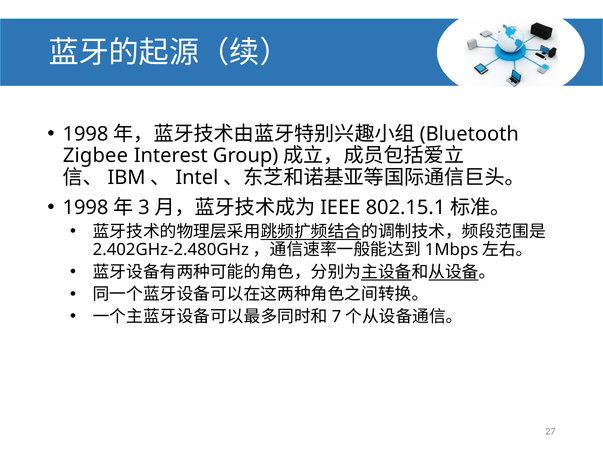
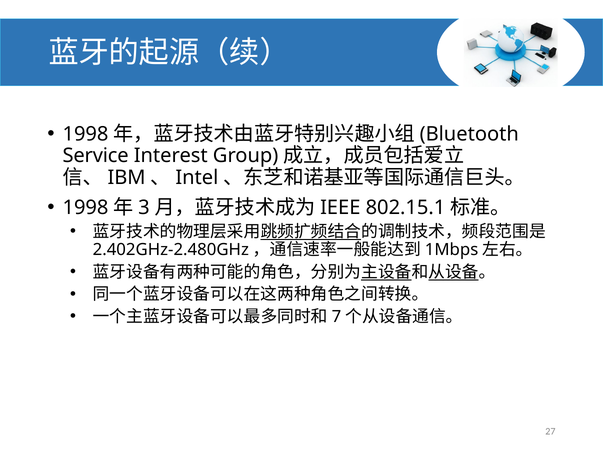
Zigbee: Zigbee -> Service
